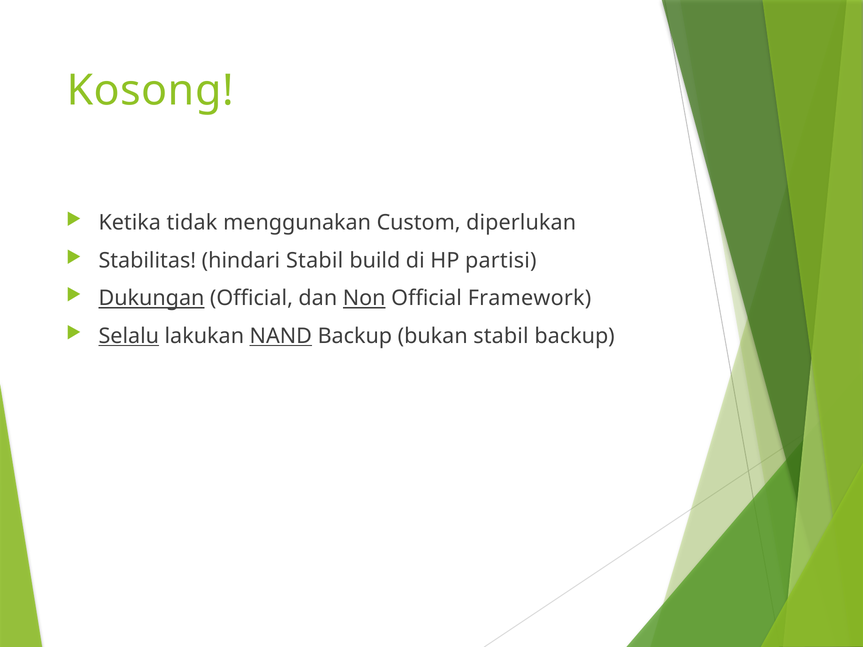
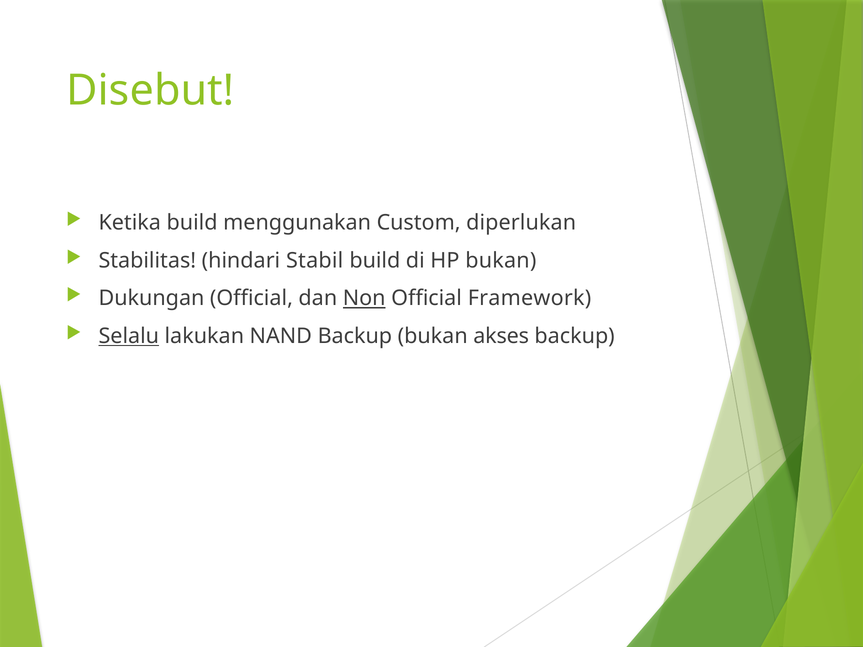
Kosong: Kosong -> Disebut
Ketika tidak: tidak -> build
HP partisi: partisi -> bukan
Dukungan underline: present -> none
NAND underline: present -> none
bukan stabil: stabil -> akses
